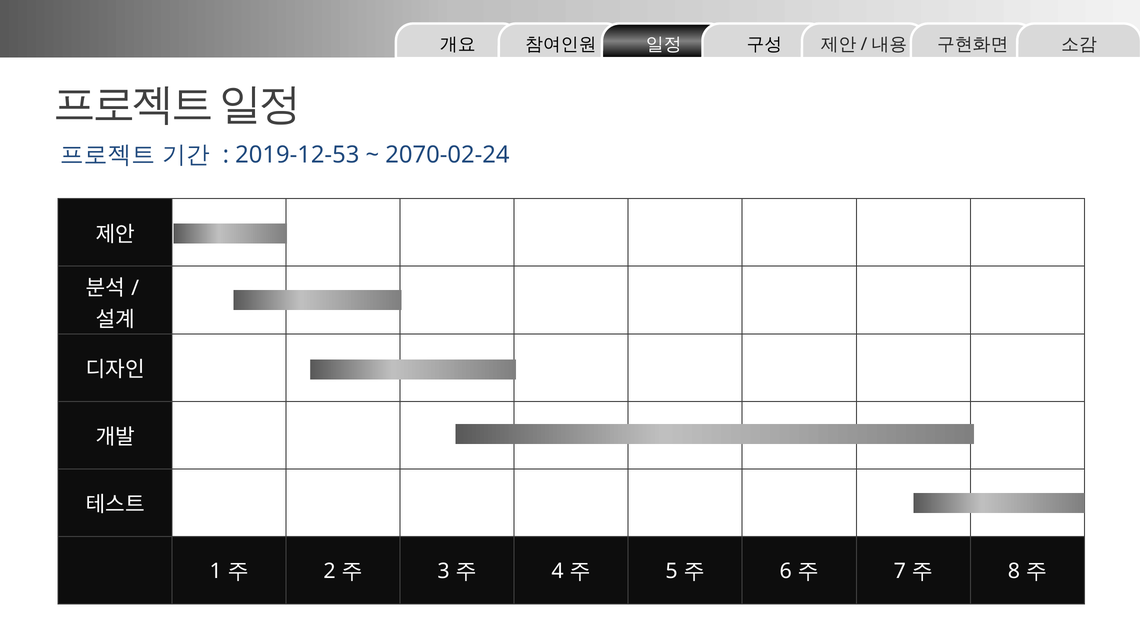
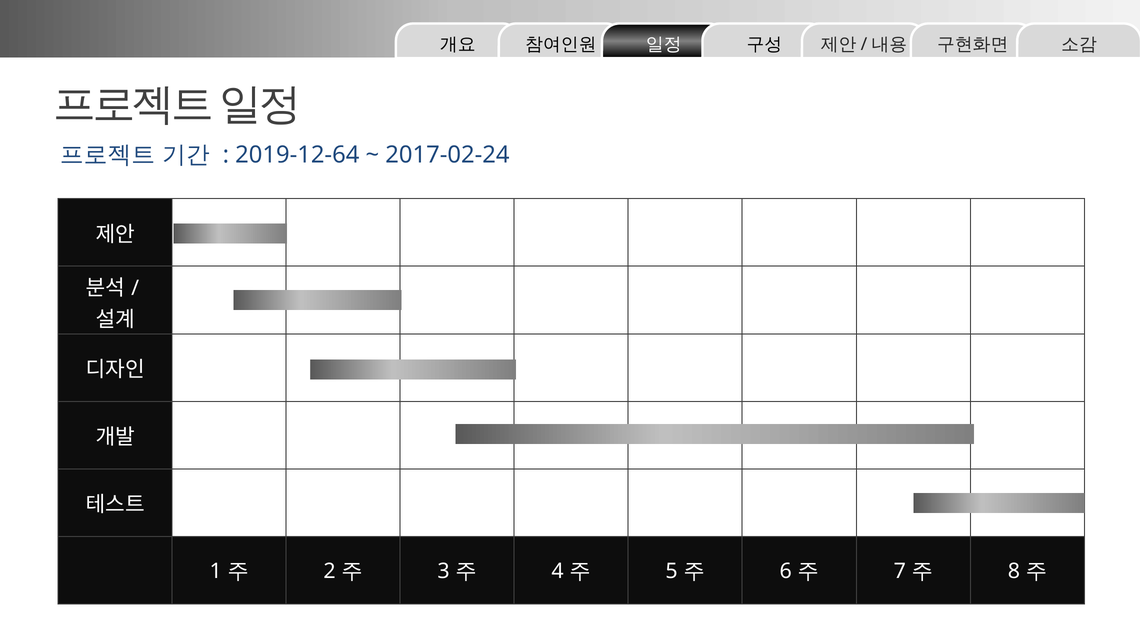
2019-12-53: 2019-12-53 -> 2019-12-64
2070-02-24: 2070-02-24 -> 2017-02-24
